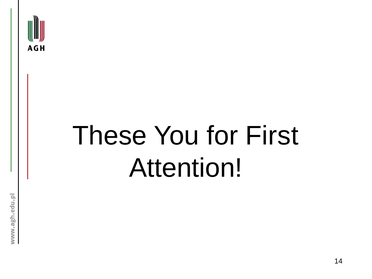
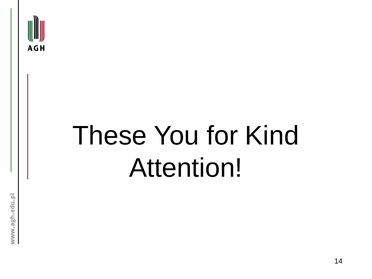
First: First -> Kind
